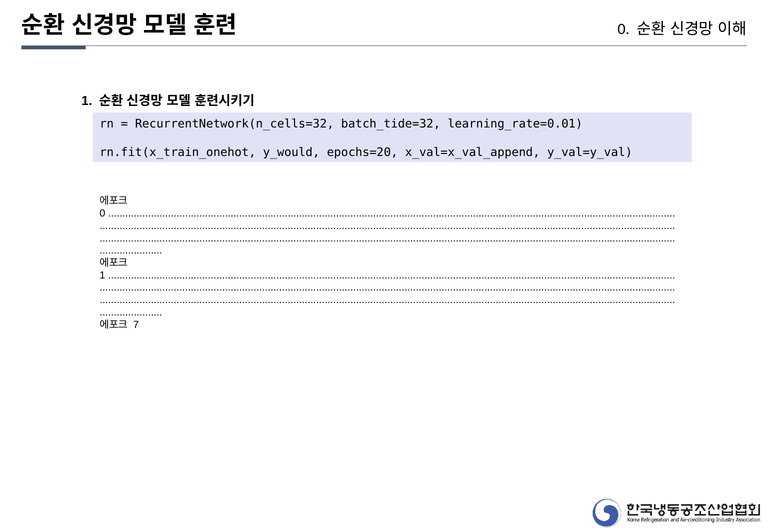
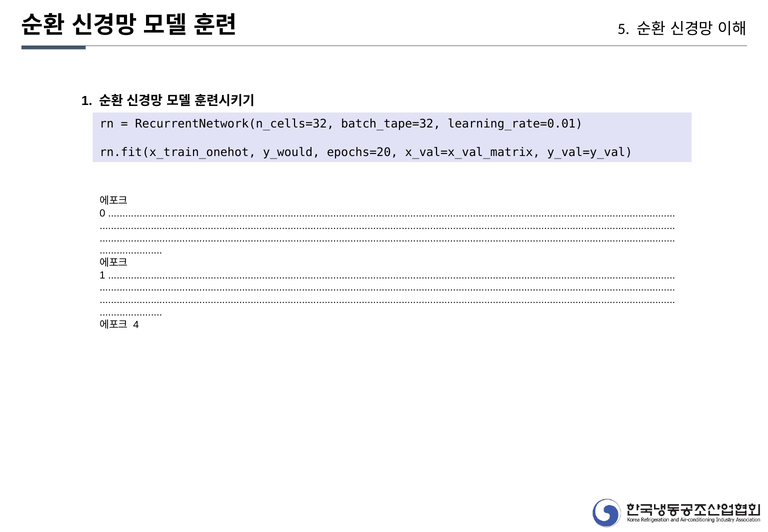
0 at (624, 29): 0 -> 5
batch_tide=32: batch_tide=32 -> batch_tape=32
x_val=x_val_append: x_val=x_val_append -> x_val=x_val_matrix
7: 7 -> 4
